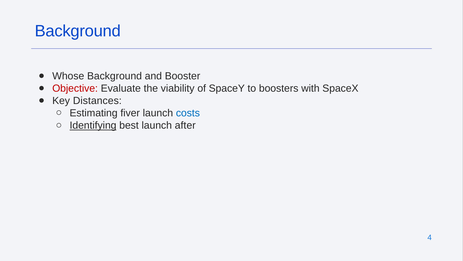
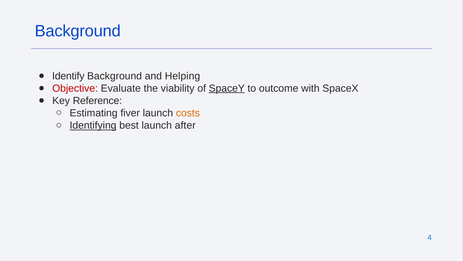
Whose: Whose -> Identify
Booster: Booster -> Helping
SpaceY underline: none -> present
boosters: boosters -> outcome
Distances: Distances -> Reference
costs colour: blue -> orange
